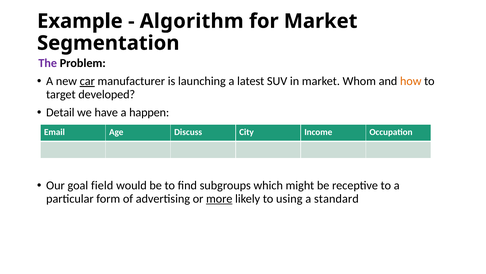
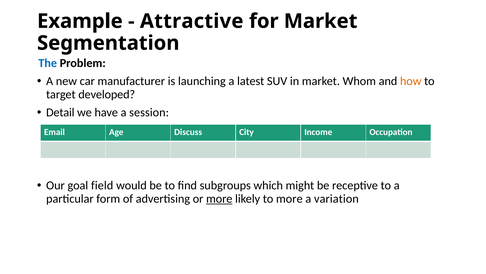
Algorithm: Algorithm -> Attractive
The colour: purple -> blue
car underline: present -> none
happen: happen -> session
to using: using -> more
standard: standard -> variation
